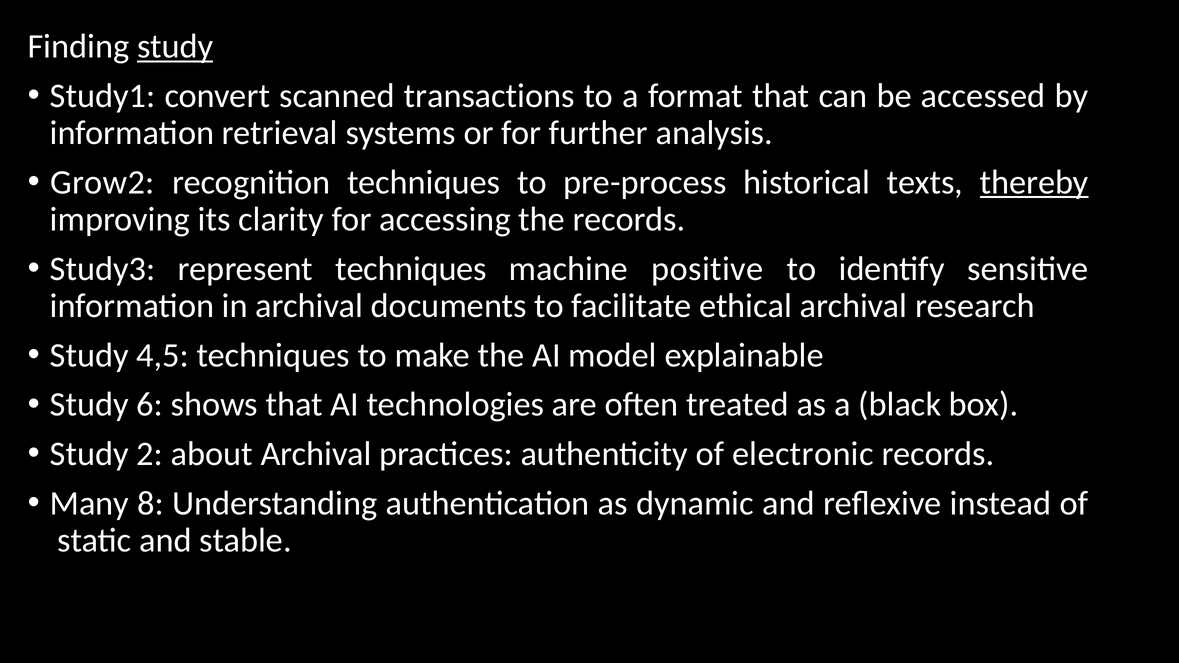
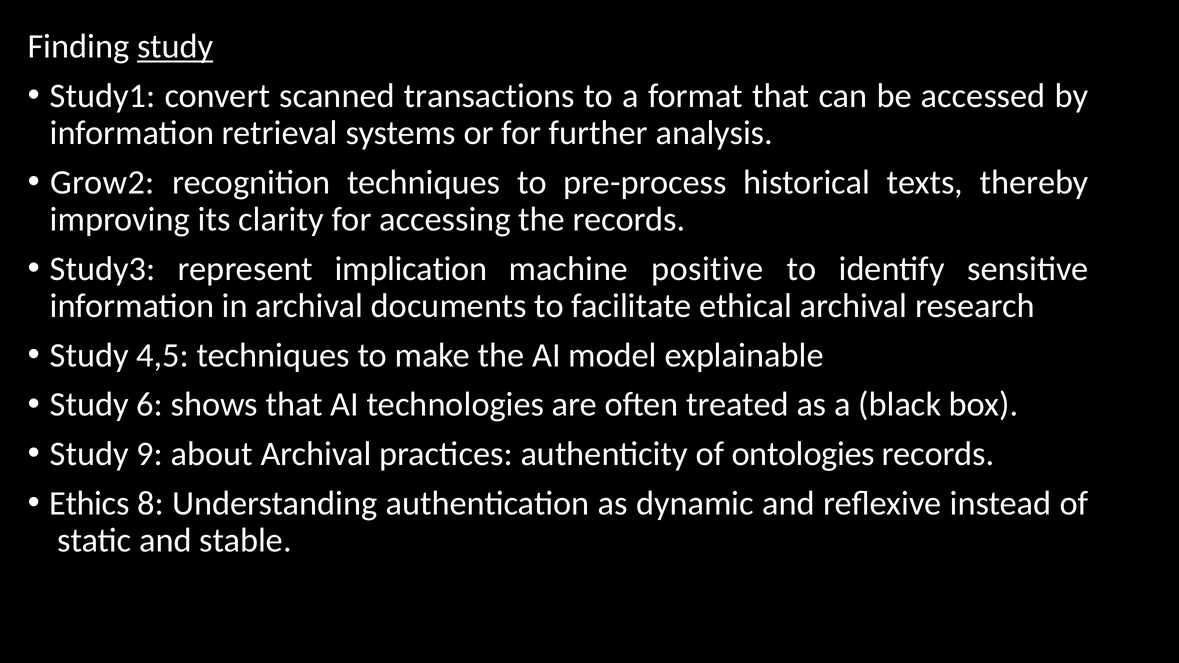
thereby underline: present -> none
represent techniques: techniques -> implication
2: 2 -> 9
electronic: electronic -> ontologies
Many: Many -> Ethics
